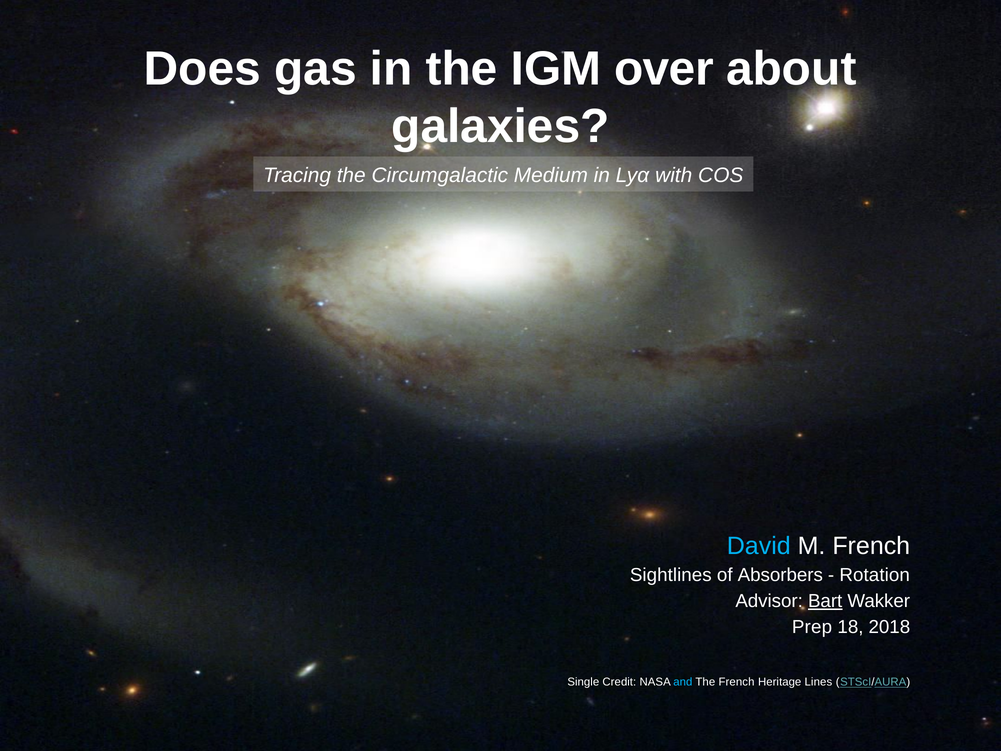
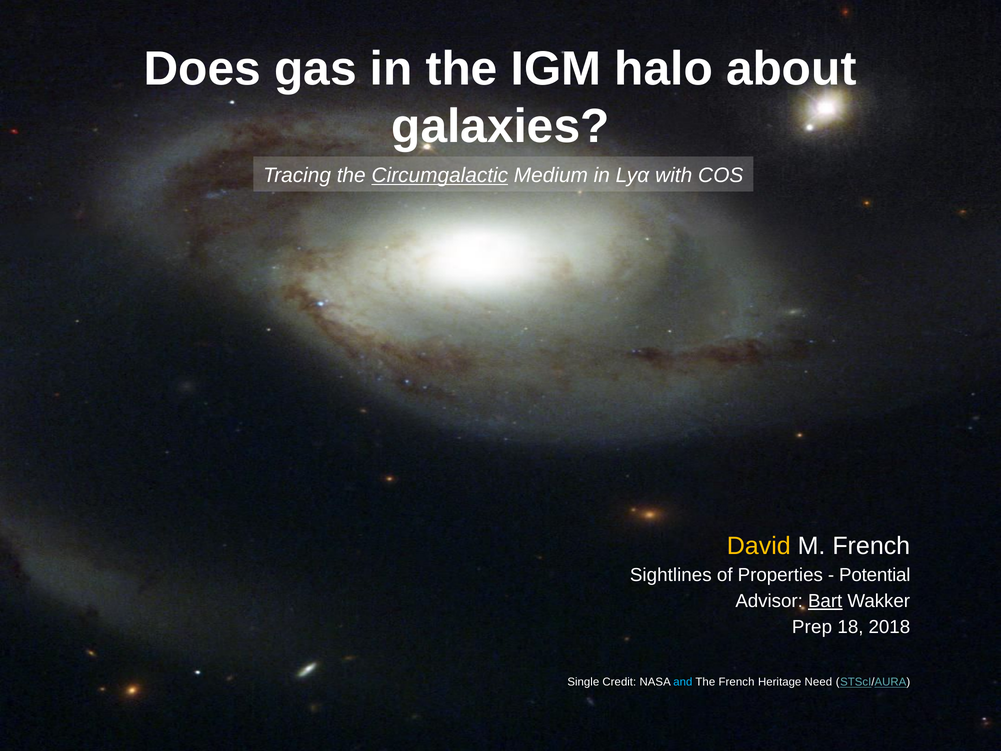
over: over -> halo
Circumgalactic underline: none -> present
David colour: light blue -> yellow
Absorbers: Absorbers -> Properties
Rotation: Rotation -> Potential
Lines: Lines -> Need
